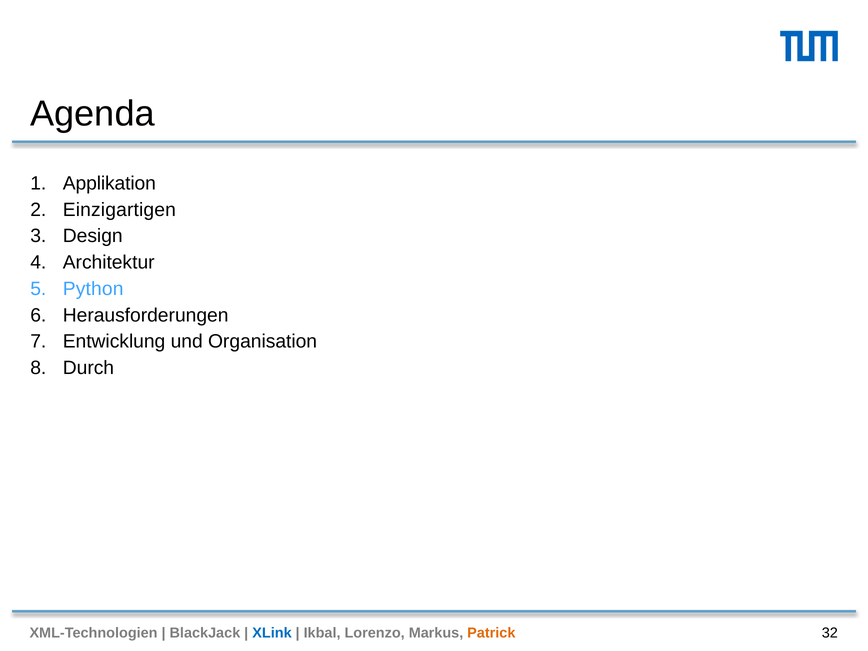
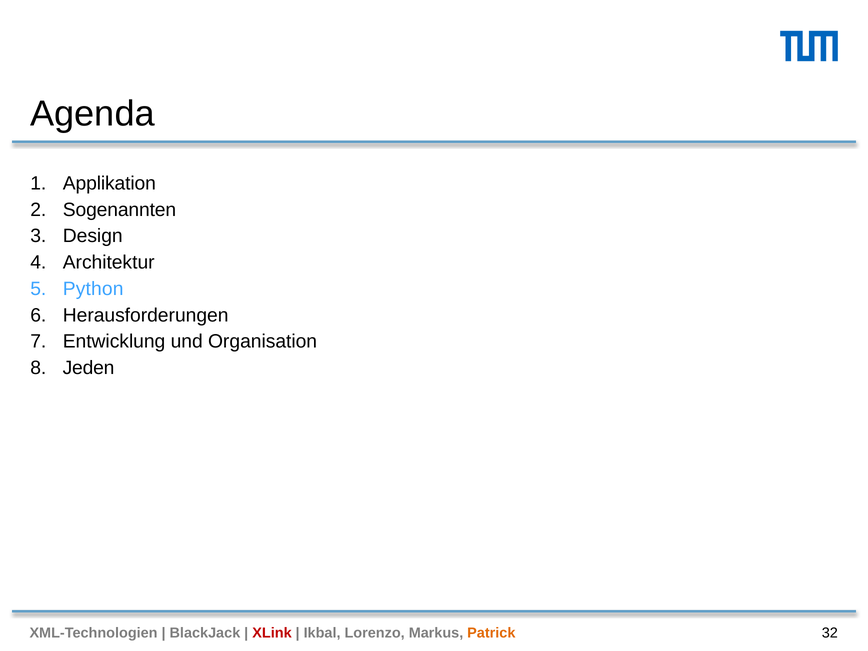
Einzigartigen: Einzigartigen -> Sogenannten
Durch: Durch -> Jeden
XLink colour: blue -> red
